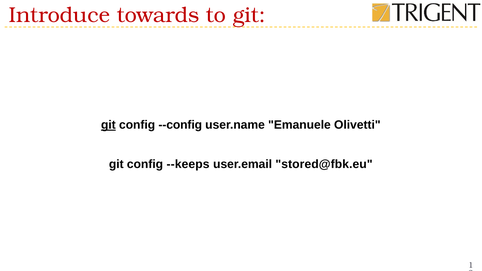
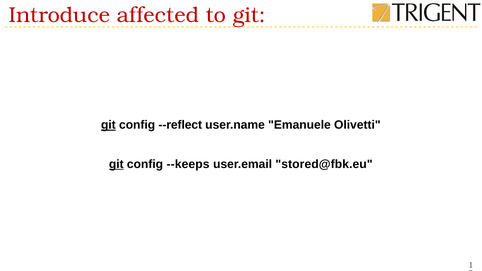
towards: towards -> affected
--config: --config -> --reflect
git at (116, 164) underline: none -> present
